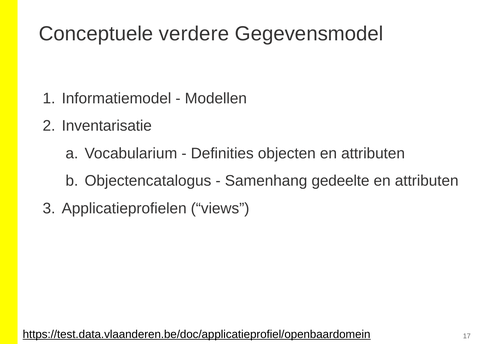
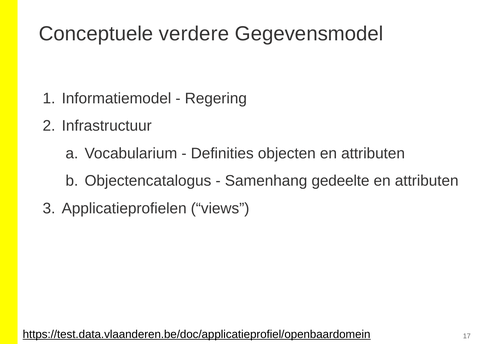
Modellen: Modellen -> Regering
Inventarisatie: Inventarisatie -> Infrastructuur
